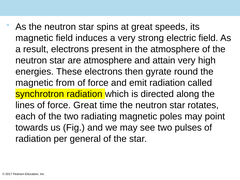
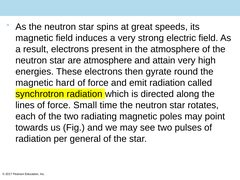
from: from -> hard
force Great: Great -> Small
